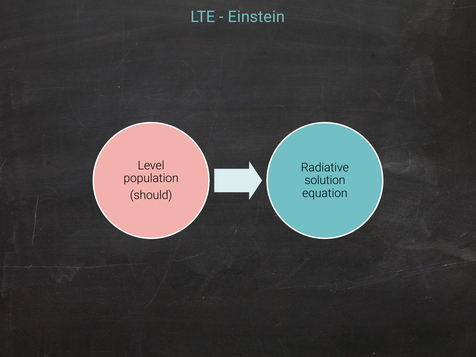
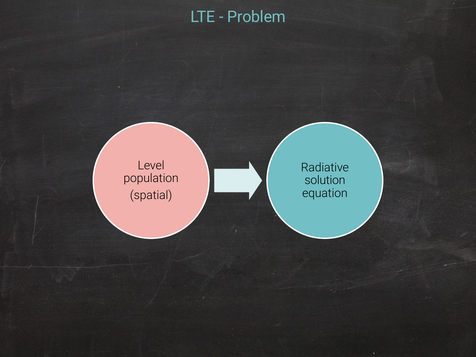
Einstein: Einstein -> Problem
should: should -> spatial
